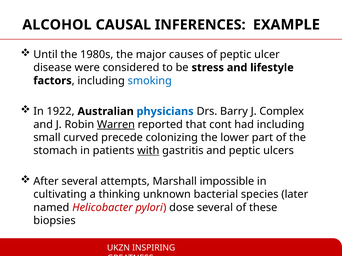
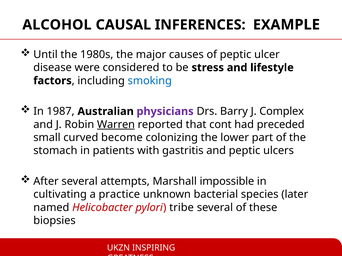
1922: 1922 -> 1987
physicians colour: blue -> purple
had including: including -> preceded
precede: precede -> become
with underline: present -> none
thinking: thinking -> practice
dose: dose -> tribe
